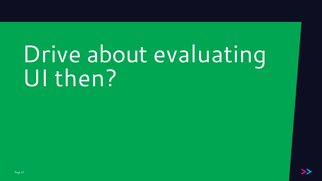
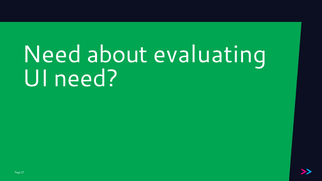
Drive at (52, 54): Drive -> Need
UI then: then -> need
